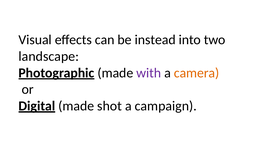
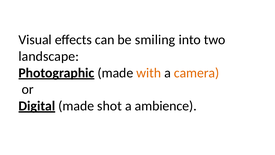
instead: instead -> smiling
with colour: purple -> orange
campaign: campaign -> ambience
